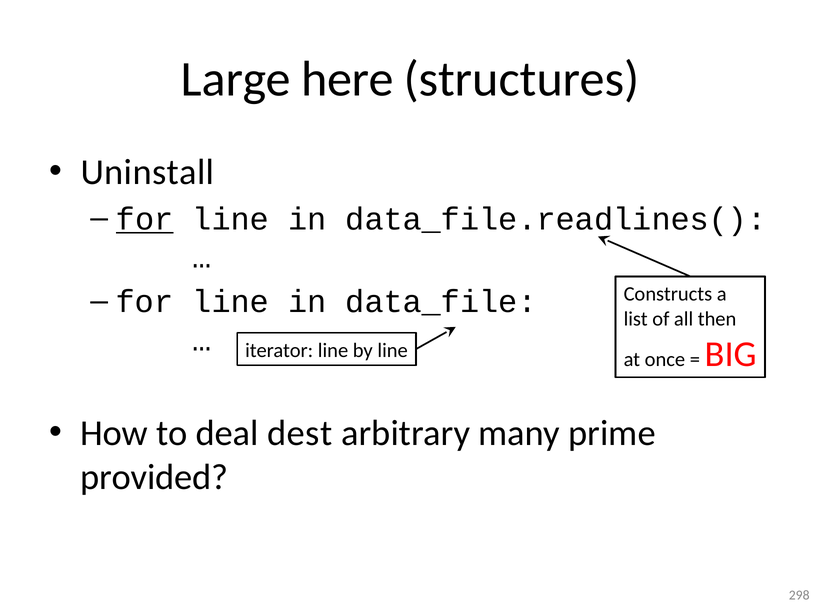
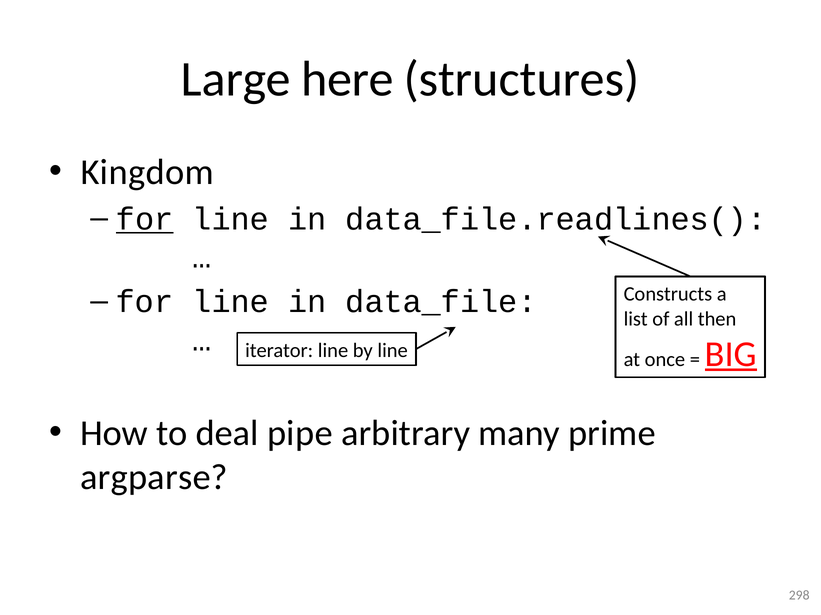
Uninstall: Uninstall -> Kingdom
BIG underline: none -> present
dest: dest -> pipe
provided: provided -> argparse
